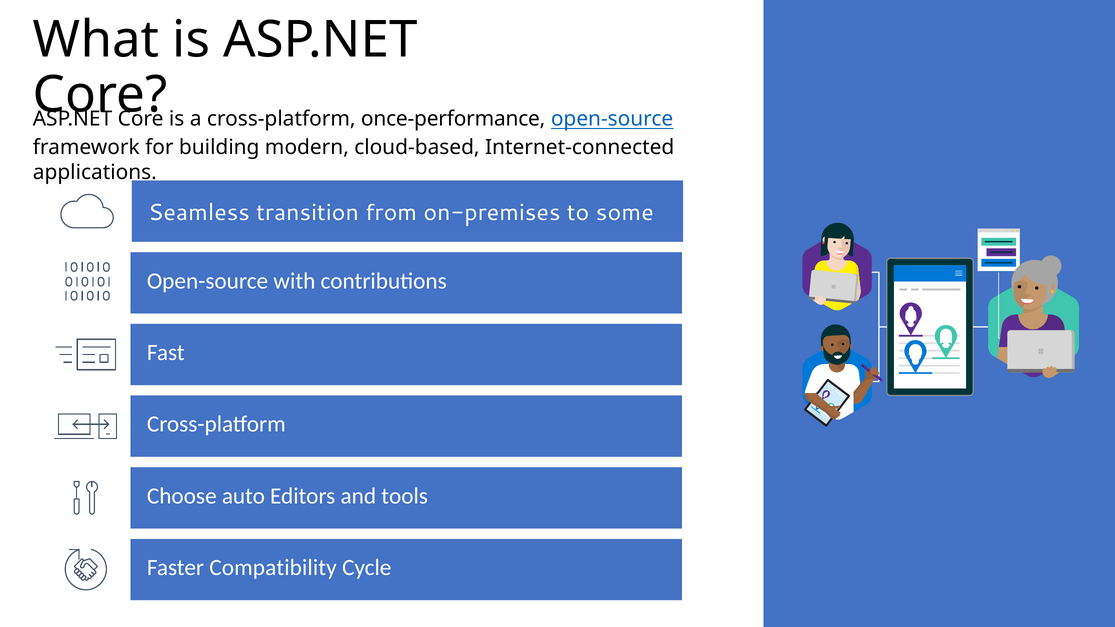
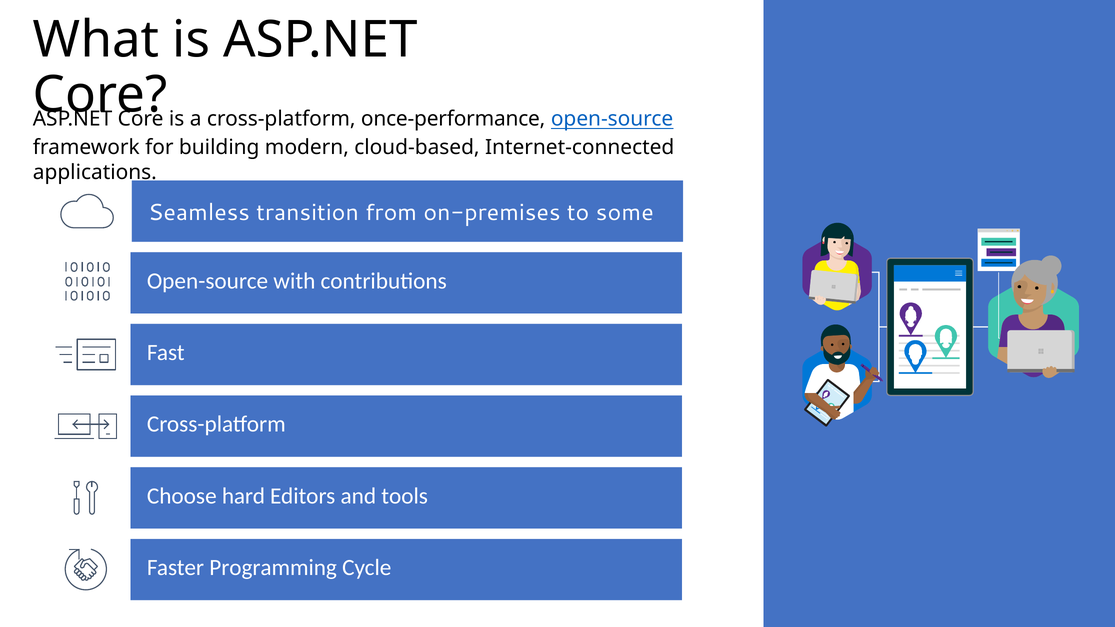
auto: auto -> hard
Compatibility: Compatibility -> Programming
